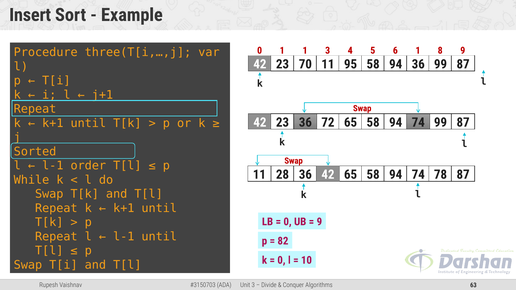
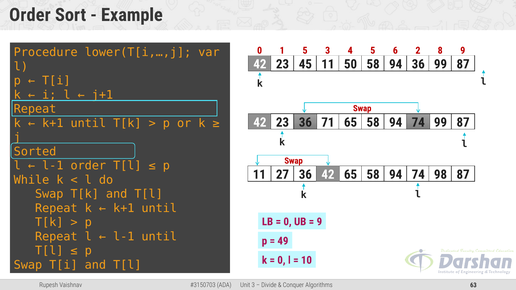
Insert at (30, 15): Insert -> Order
1 1: 1 -> 5
6 1: 1 -> 2
three(T[i,…,j: three(T[i,…,j -> lower(T[i,…,j
70: 70 -> 45
95: 95 -> 50
72: 72 -> 71
28: 28 -> 27
78: 78 -> 98
82: 82 -> 49
